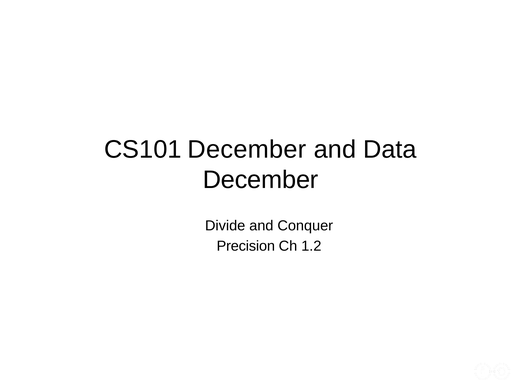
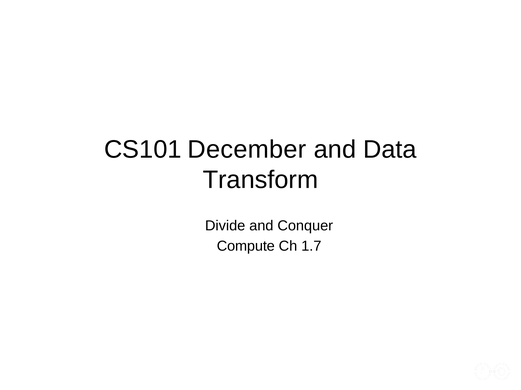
December at (261, 180): December -> Transform
Precision: Precision -> Compute
1.2: 1.2 -> 1.7
